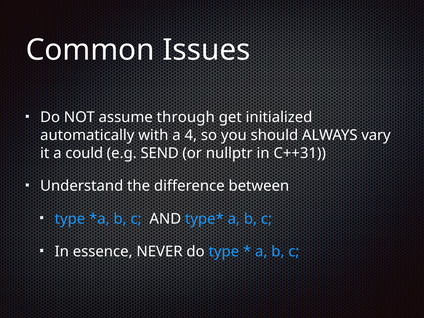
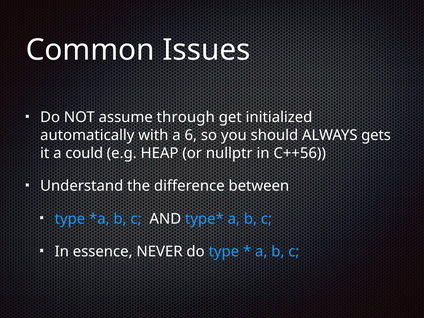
4: 4 -> 6
vary: vary -> gets
SEND: SEND -> HEAP
C++31: C++31 -> C++56
